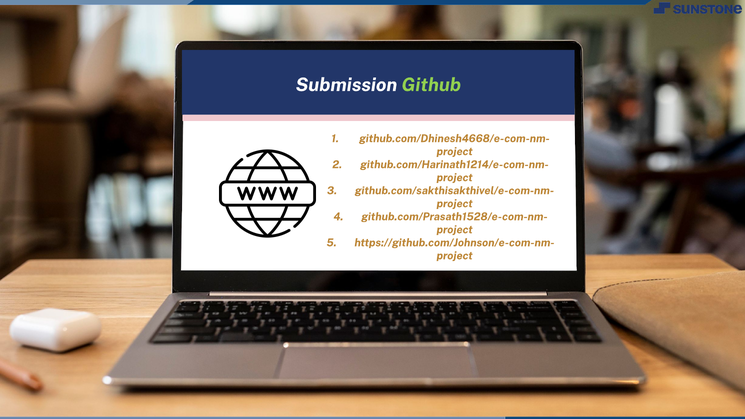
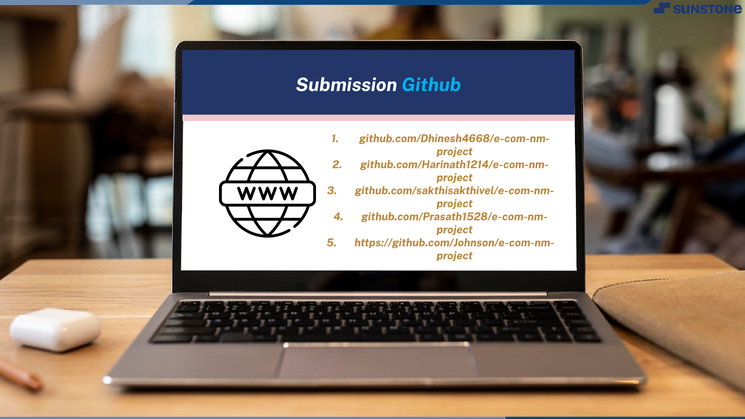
Github colour: light green -> light blue
